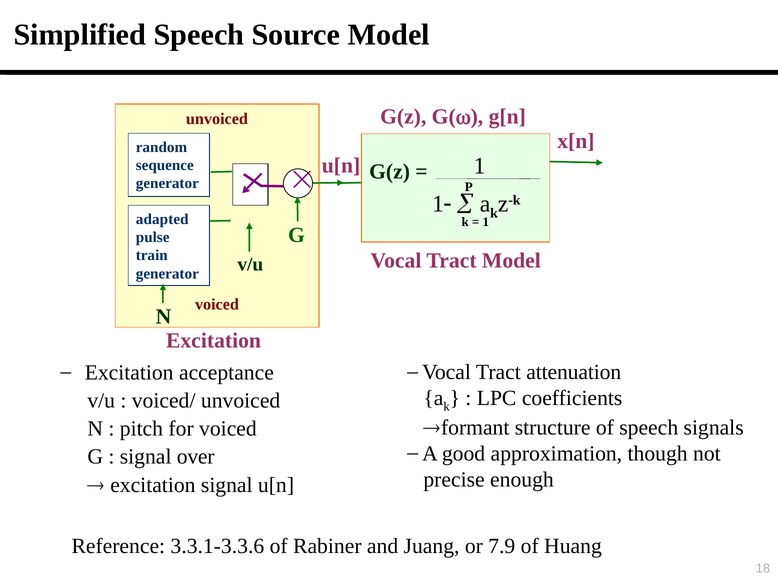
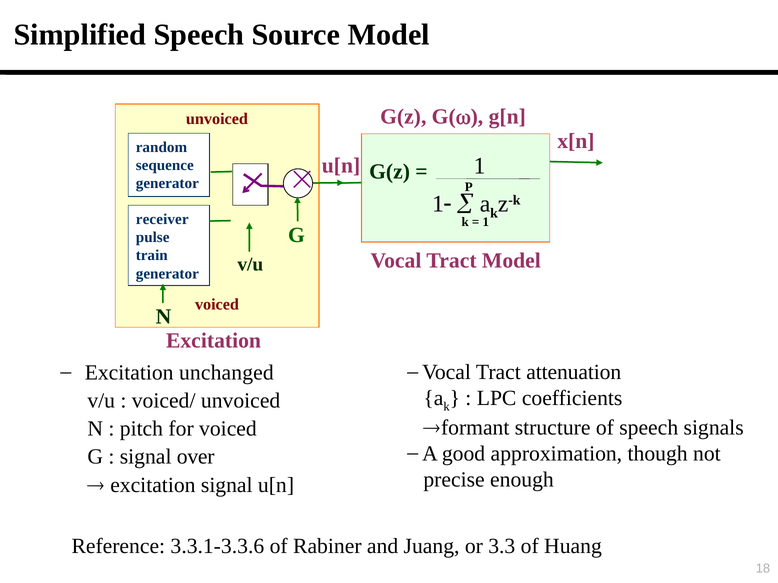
adapted: adapted -> receiver
acceptance: acceptance -> unchanged
7.9: 7.9 -> 3.3
